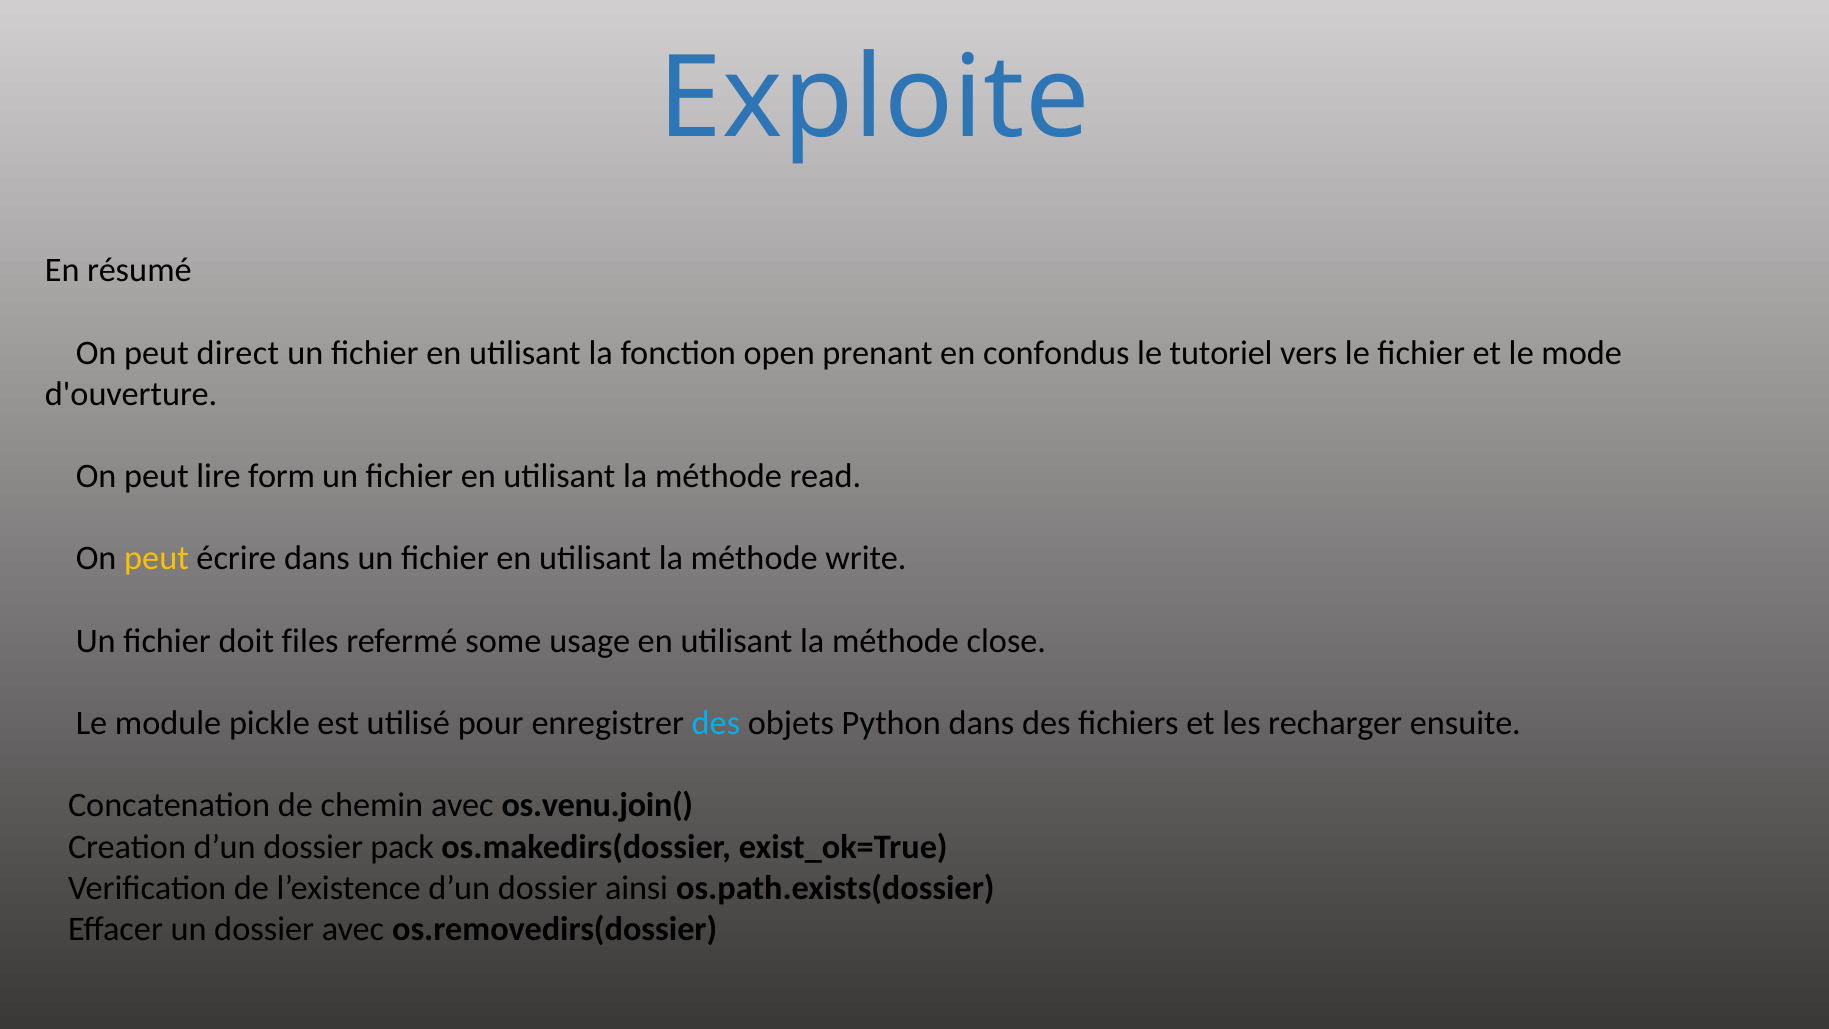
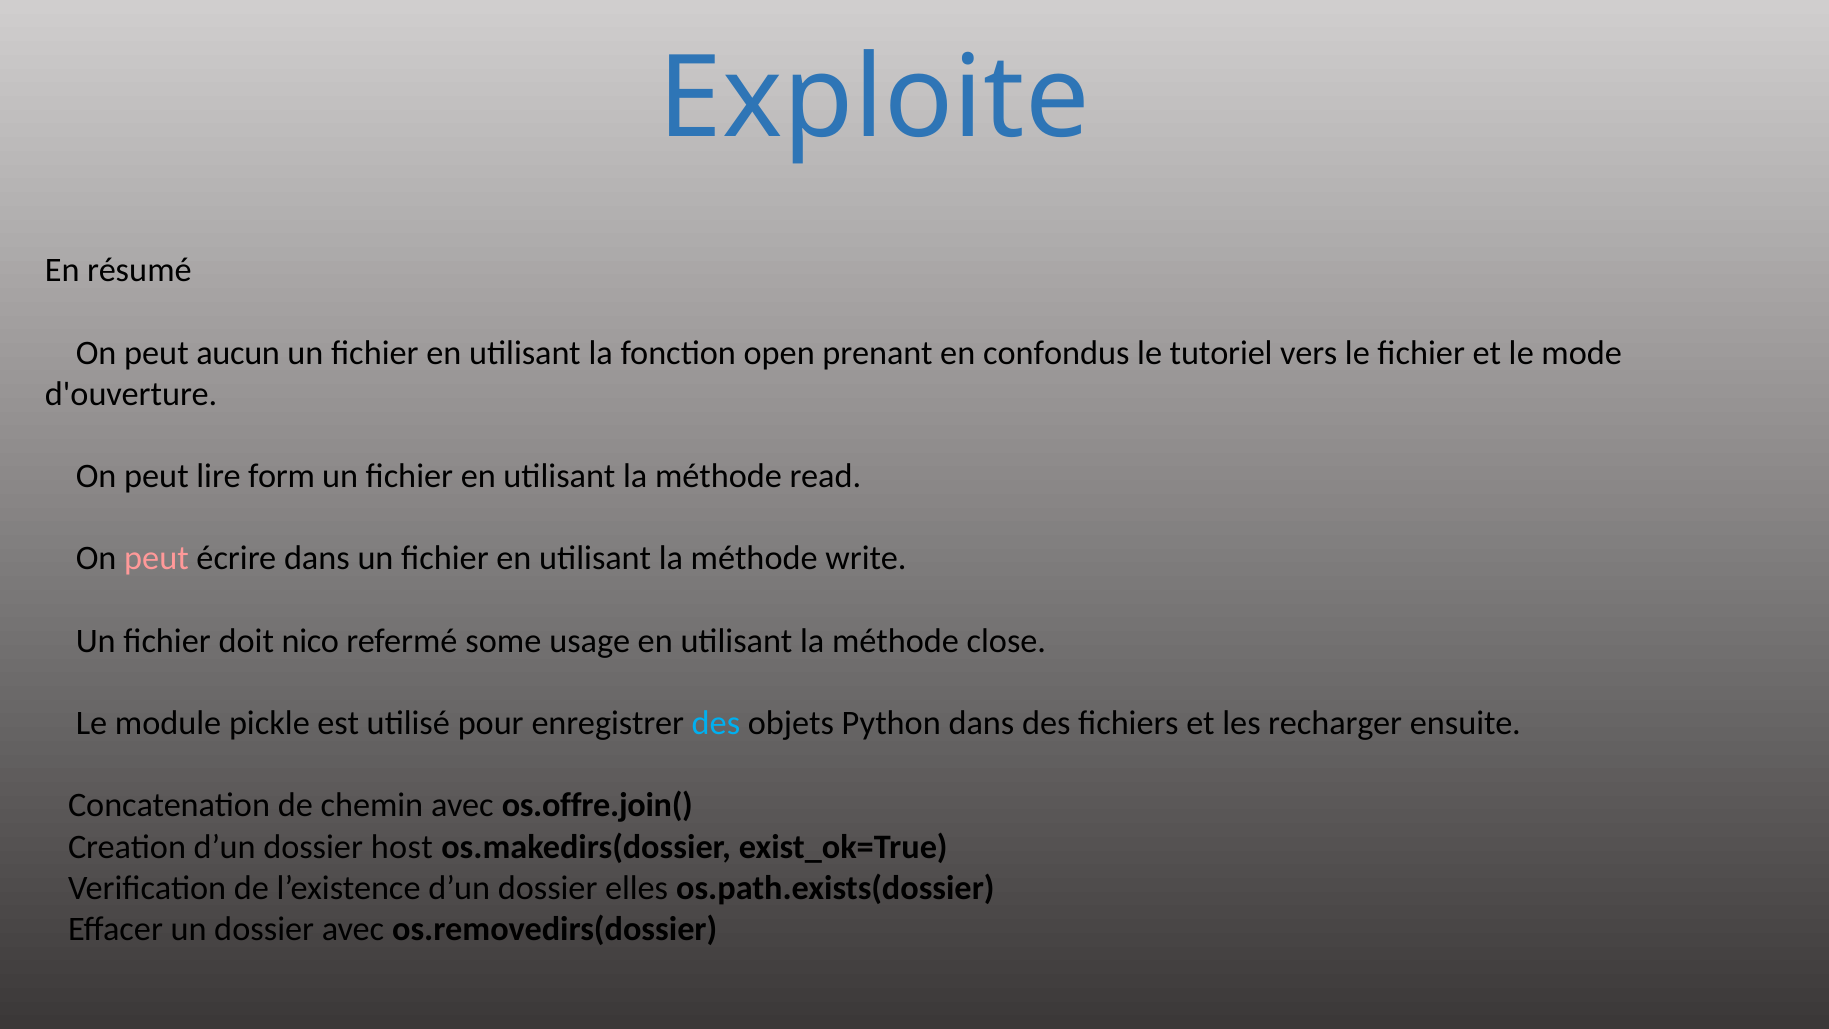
direct: direct -> aucun
peut at (156, 558) colour: yellow -> pink
files: files -> nico
os.venu.join(: os.venu.join( -> os.offre.join(
pack: pack -> host
ainsi: ainsi -> elles
